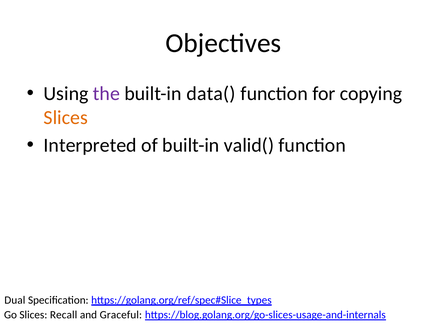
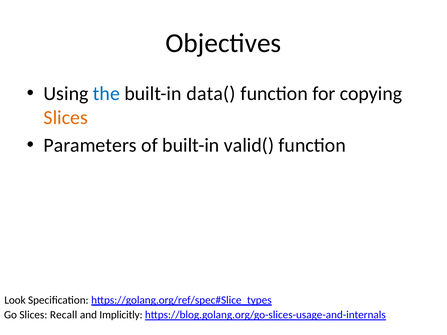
the colour: purple -> blue
Interpreted: Interpreted -> Parameters
Dual: Dual -> Look
Graceful: Graceful -> Implicitly
